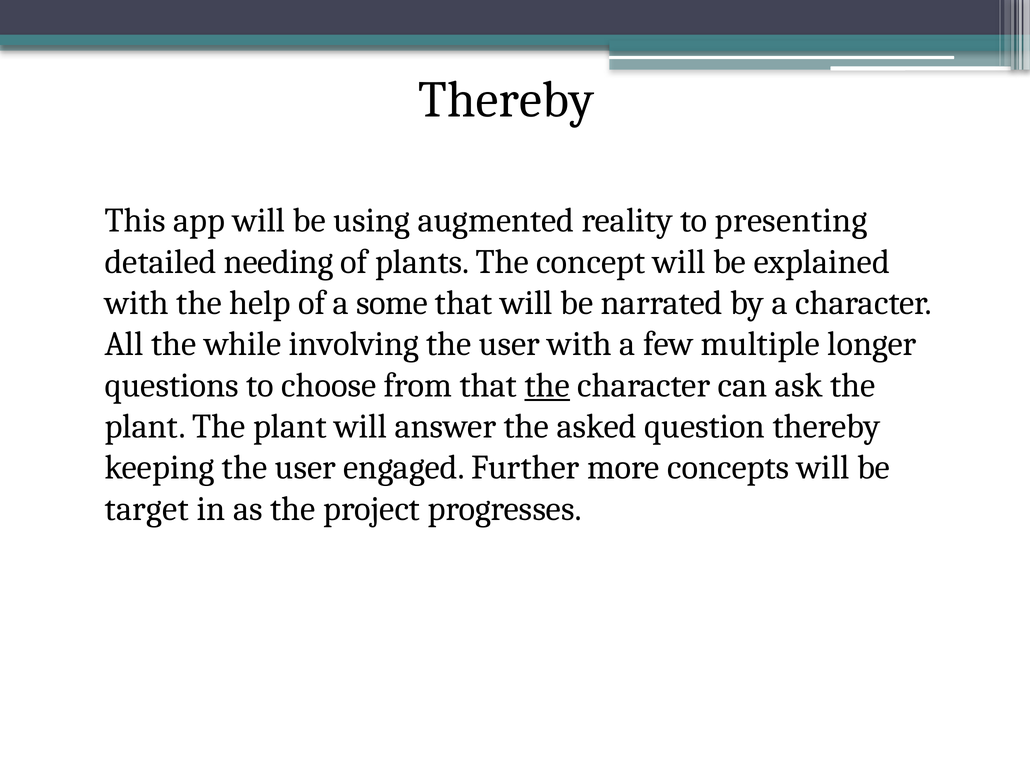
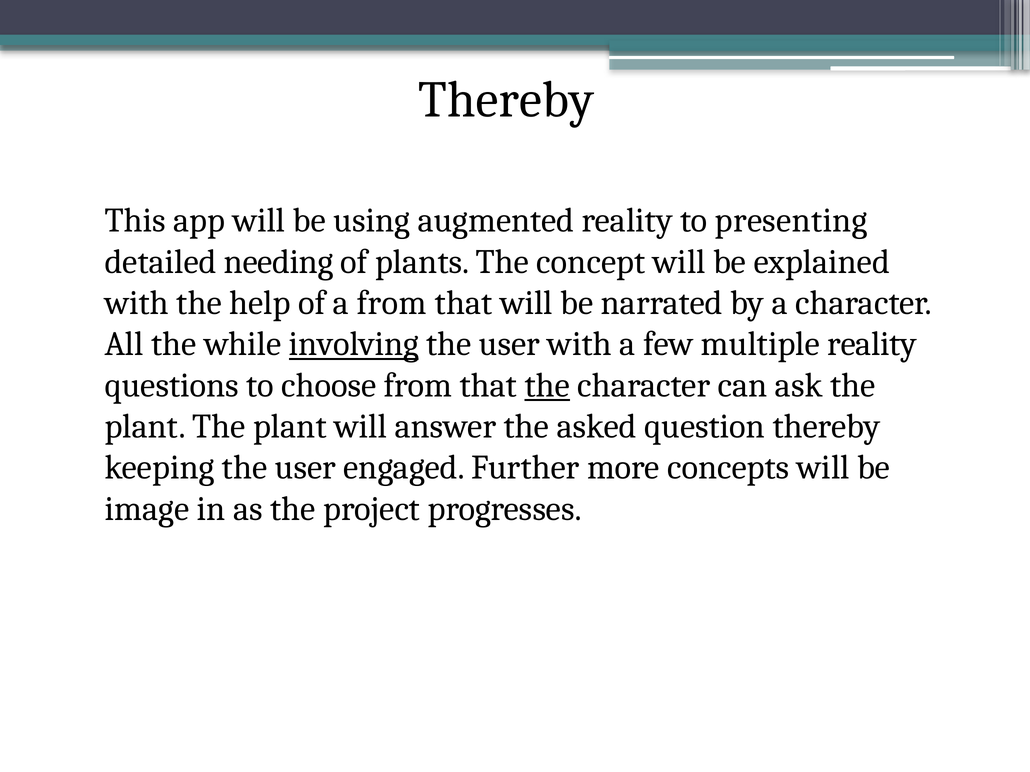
a some: some -> from
involving underline: none -> present
multiple longer: longer -> reality
target: target -> image
